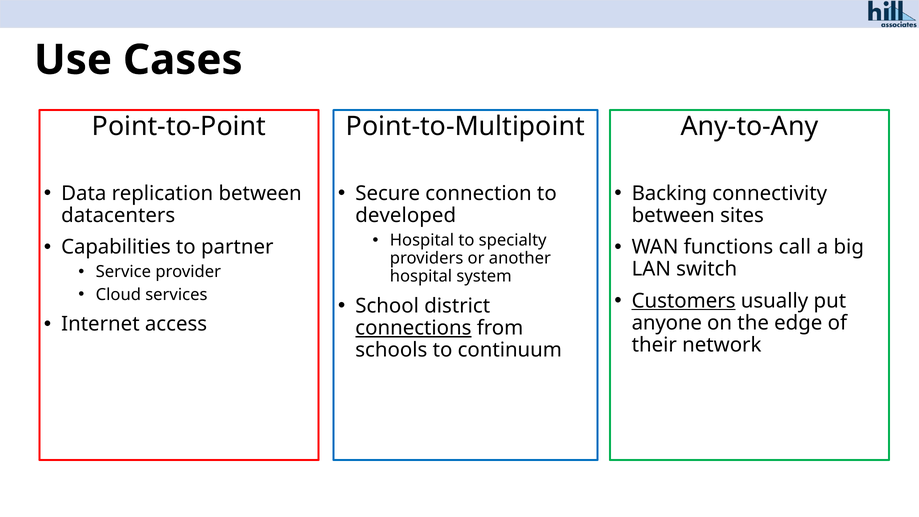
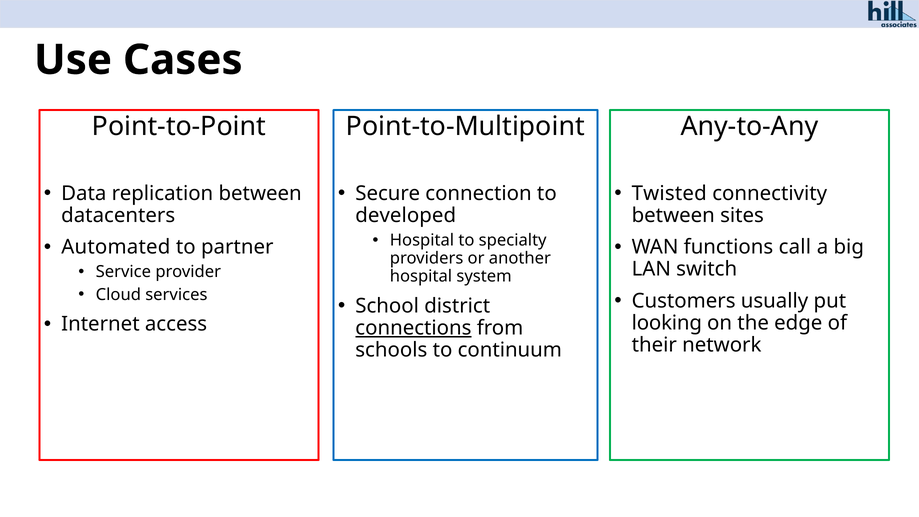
Backing: Backing -> Twisted
Capabilities: Capabilities -> Automated
Customers underline: present -> none
anyone: anyone -> looking
